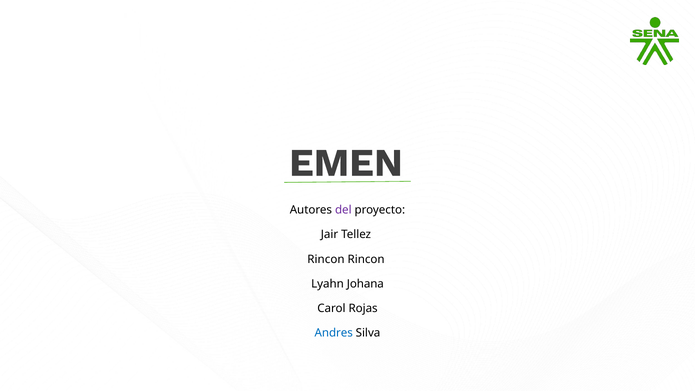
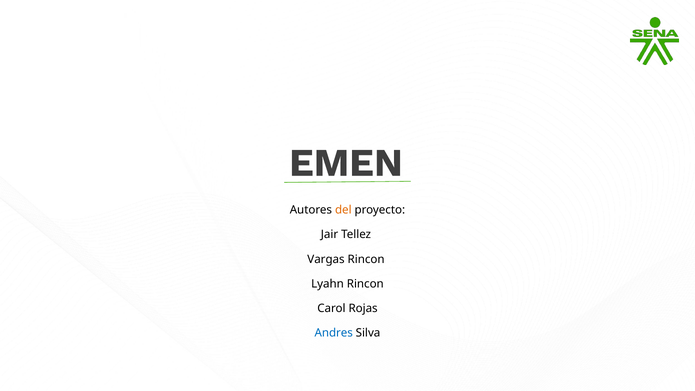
del colour: purple -> orange
Rincon at (326, 259): Rincon -> Vargas
Lyahn Johana: Johana -> Rincon
